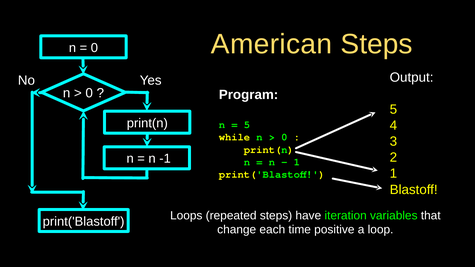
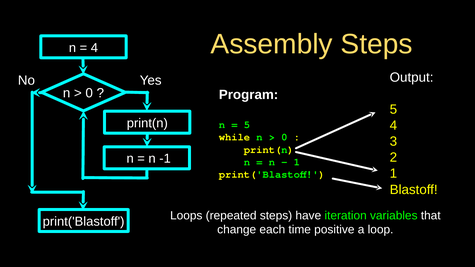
American: American -> Assembly
0 at (94, 48): 0 -> 4
